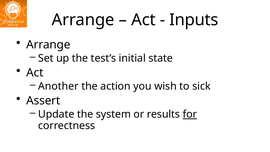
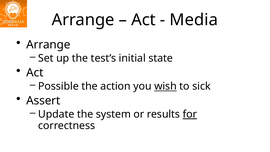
Inputs: Inputs -> Media
Another: Another -> Possible
wish underline: none -> present
